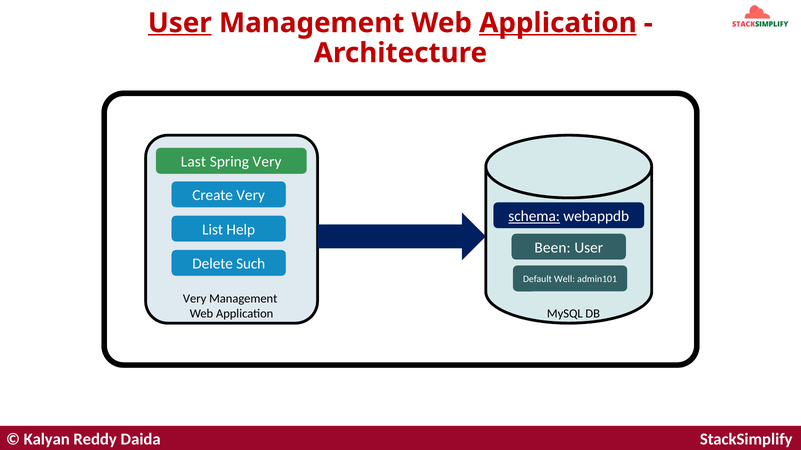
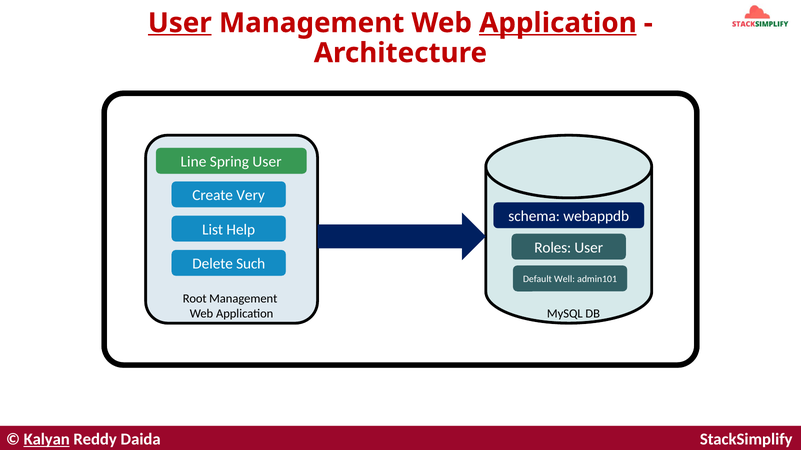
Last: Last -> Line
Spring Very: Very -> User
schema underline: present -> none
Been: Been -> Roles
Very at (195, 299): Very -> Root
Kalyan underline: none -> present
